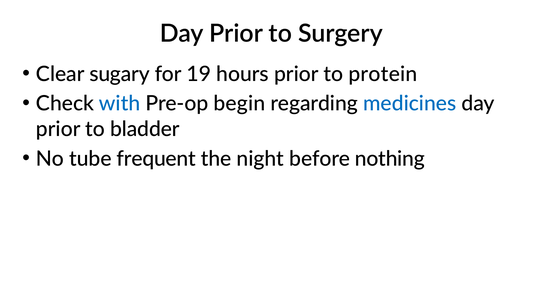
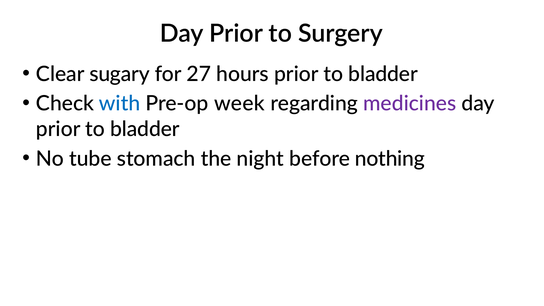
19: 19 -> 27
hours prior to protein: protein -> bladder
begin: begin -> week
medicines colour: blue -> purple
frequent: frequent -> stomach
